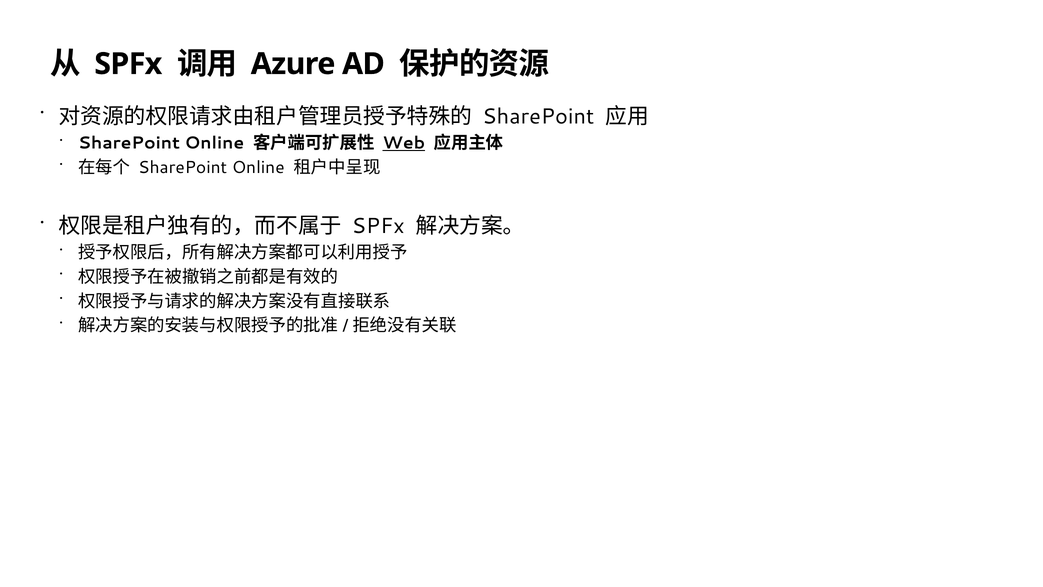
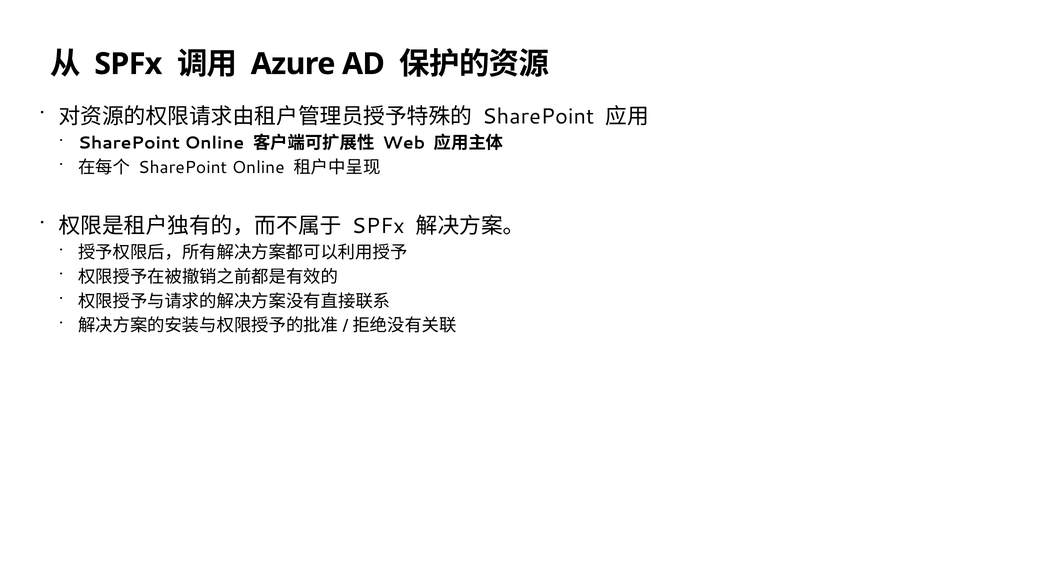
Web underline: present -> none
